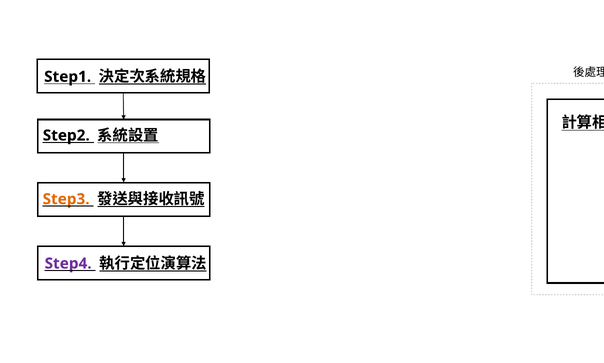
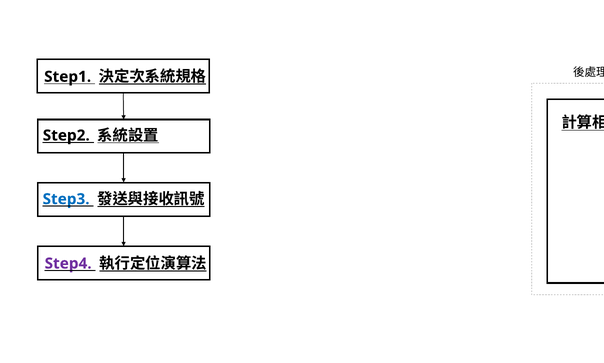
Step3 colour: orange -> blue
